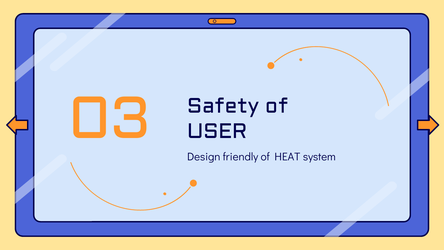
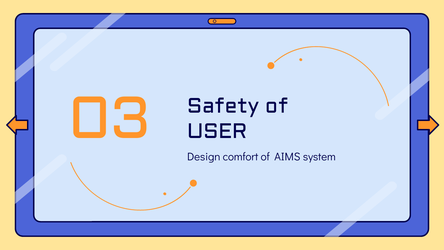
friendly: friendly -> comfort
HEAT: HEAT -> AIMS
